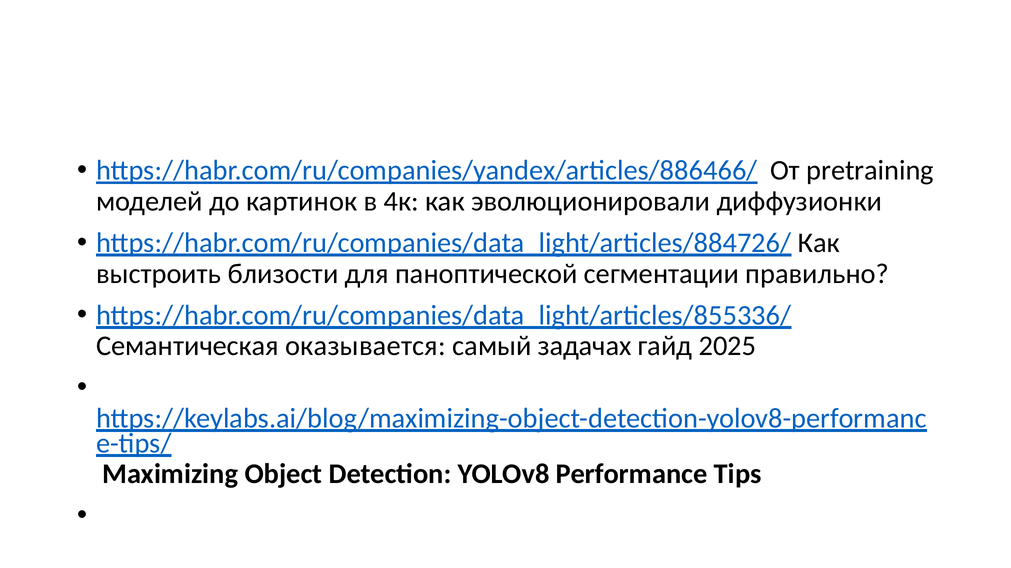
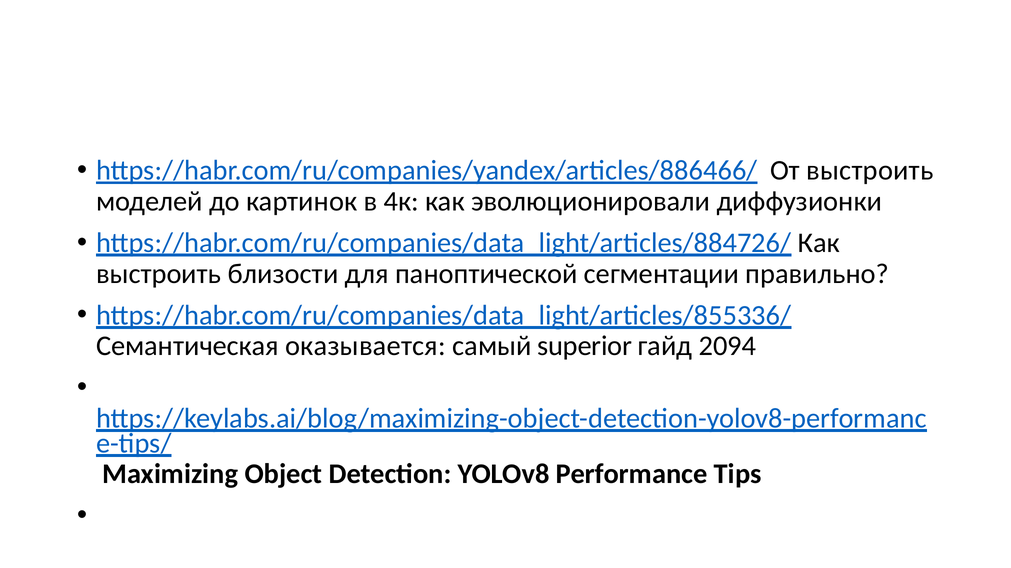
От pretraining: pretraining -> выстроить
задачах: задачах -> superior
2025: 2025 -> 2094
